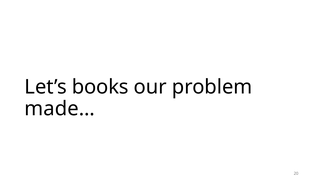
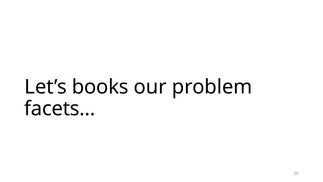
made…: made… -> facets…
